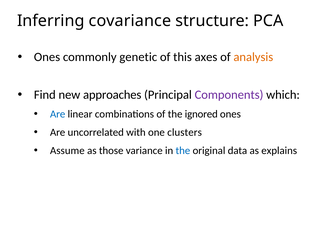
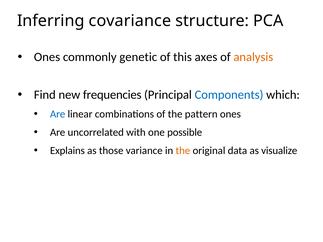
approaches: approaches -> frequencies
Components colour: purple -> blue
ignored: ignored -> pattern
clusters: clusters -> possible
Assume: Assume -> Explains
the at (183, 151) colour: blue -> orange
explains: explains -> visualize
